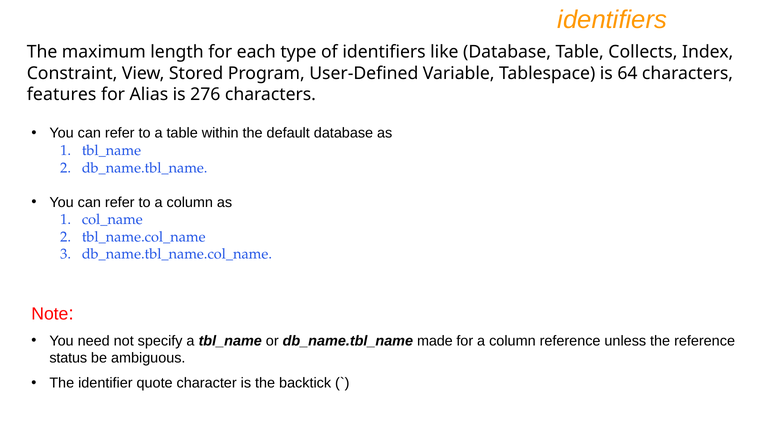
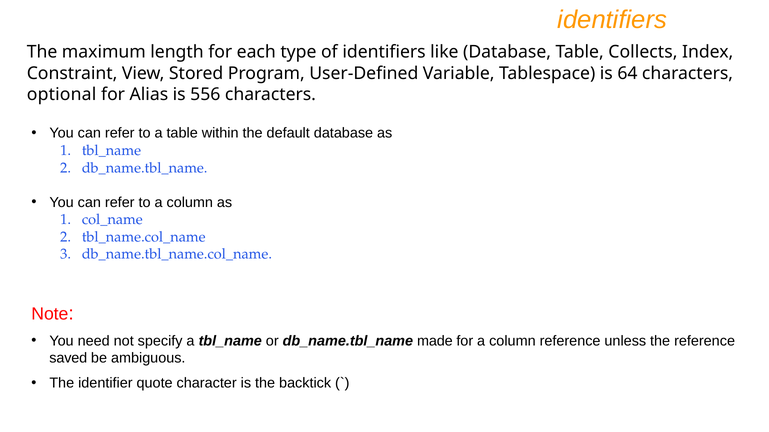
features: features -> optional
276: 276 -> 556
status: status -> saved
